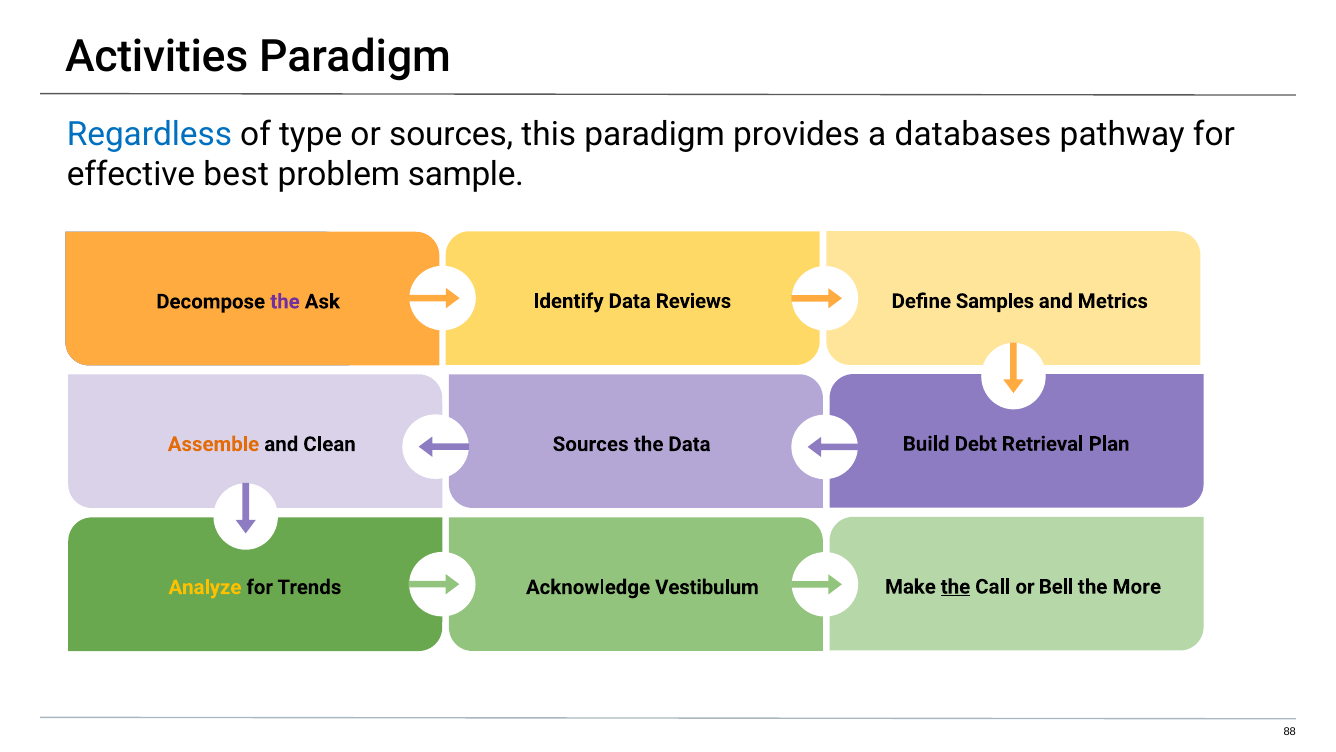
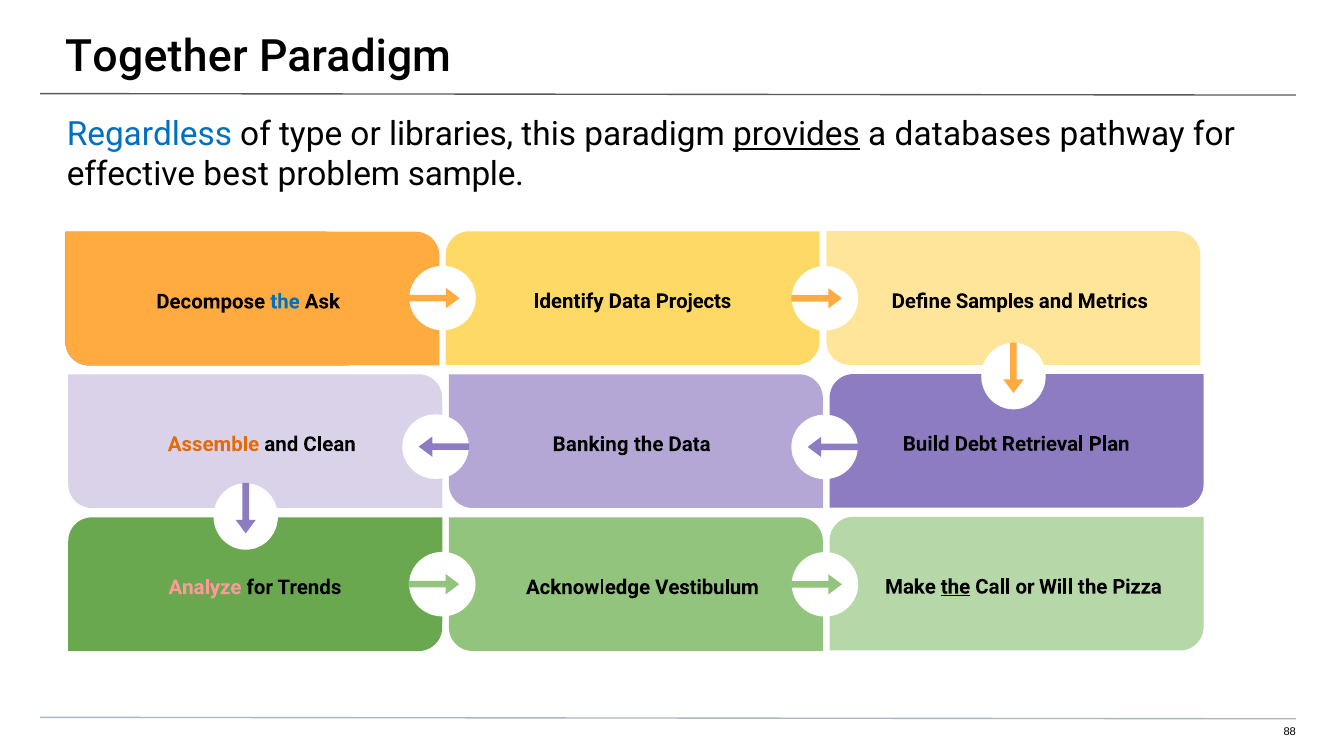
Activities: Activities -> Together
or sources: sources -> libraries
provides underline: none -> present
the at (285, 301) colour: purple -> blue
Reviews: Reviews -> Projects
Clean Sources: Sources -> Banking
Analyze colour: yellow -> pink
Bell: Bell -> Will
More: More -> Pizza
